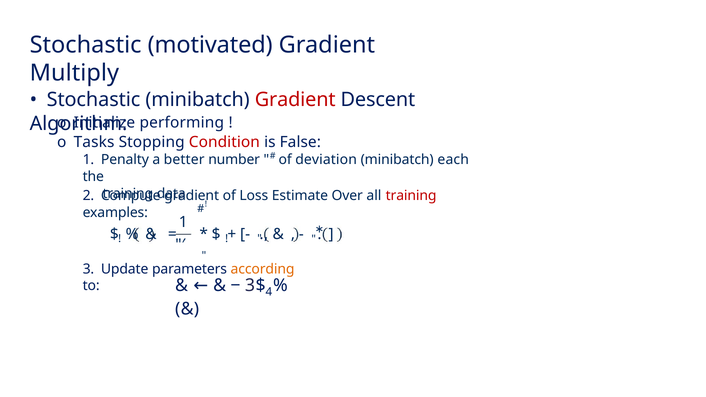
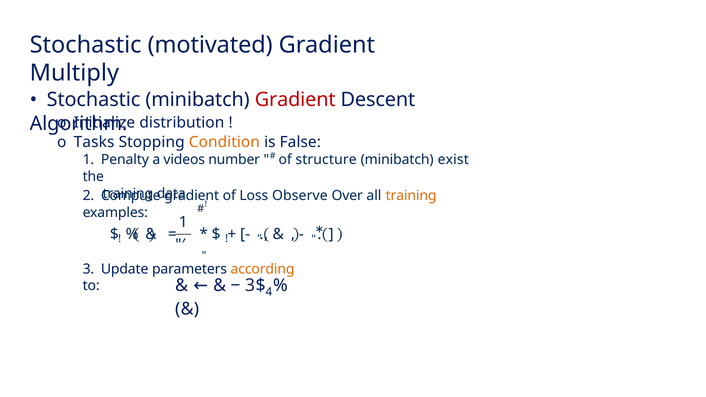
performing: performing -> distribution
Condition colour: red -> orange
better: better -> videos
deviation: deviation -> structure
each: each -> exist
Estimate: Estimate -> Observe
training at (411, 196) colour: red -> orange
